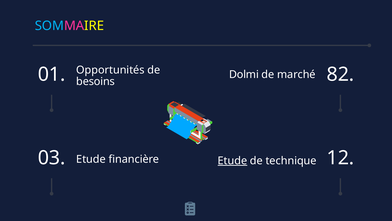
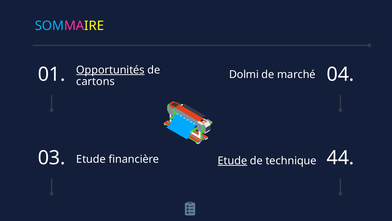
Opportunités underline: none -> present
82: 82 -> 04
besoins: besoins -> cartons
12: 12 -> 44
